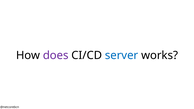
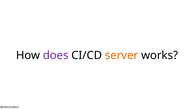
server colour: blue -> orange
